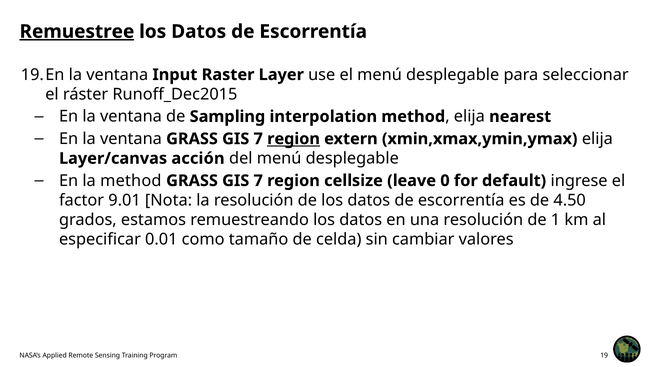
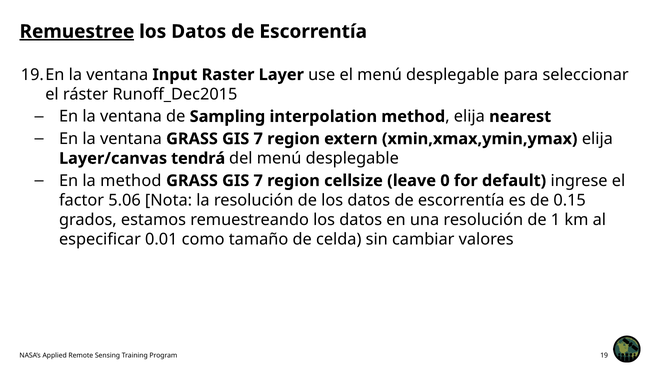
region at (294, 139) underline: present -> none
acción: acción -> tendrá
9.01: 9.01 -> 5.06
4.50: 4.50 -> 0.15
